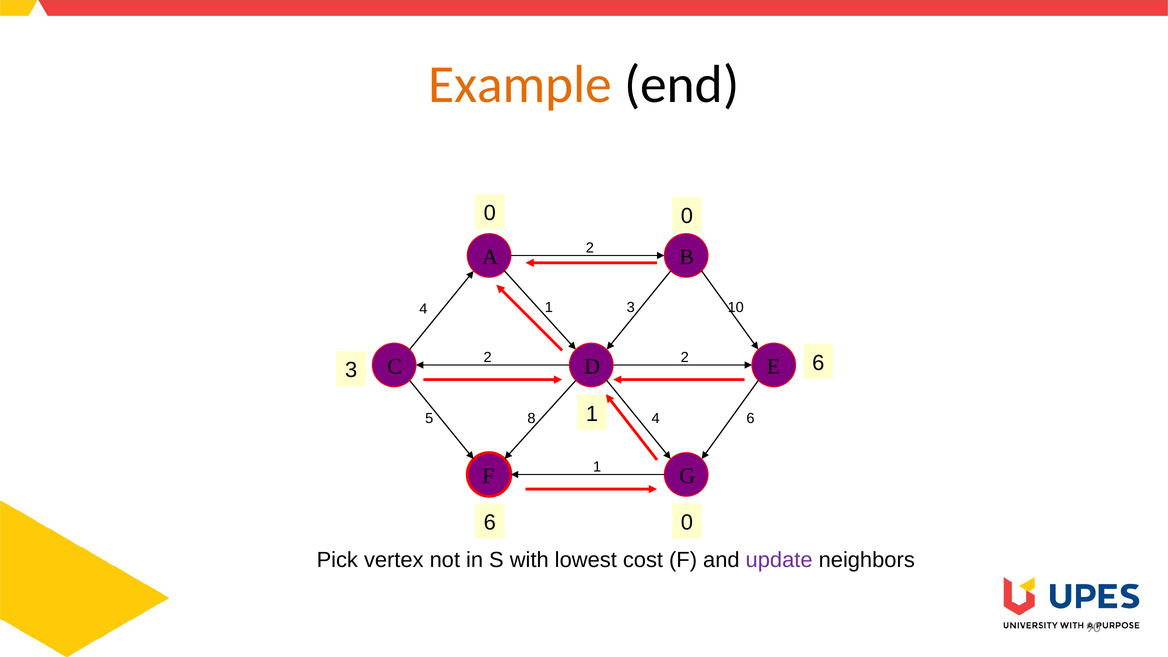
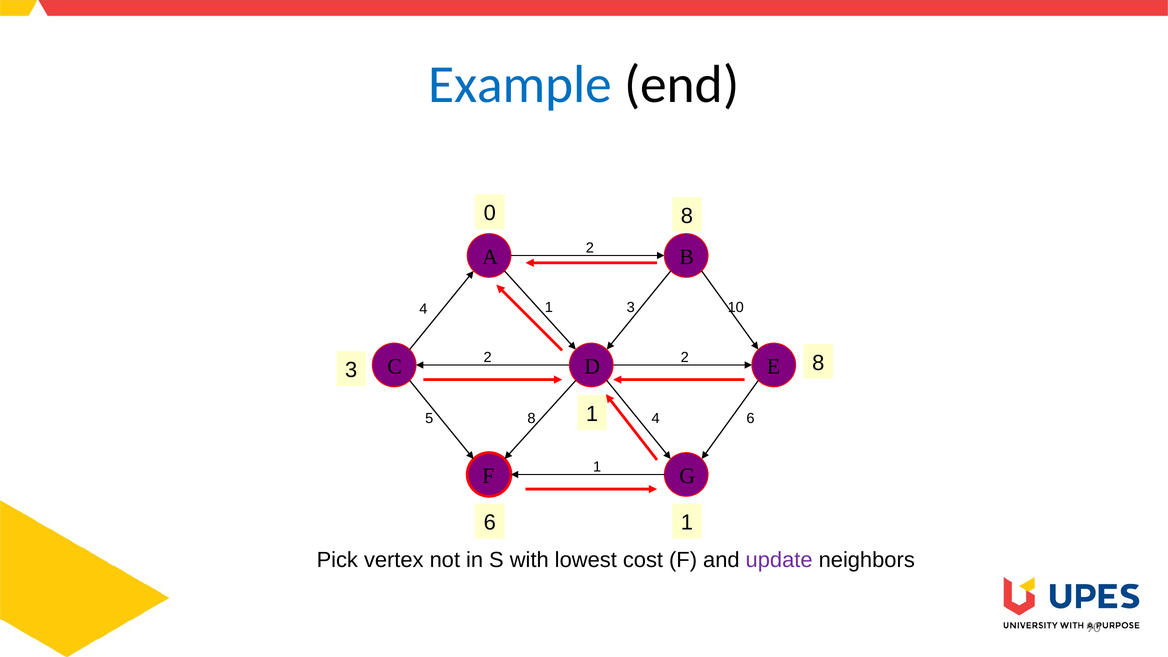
Example colour: orange -> blue
0 0: 0 -> 8
6 at (818, 363): 6 -> 8
6 0: 0 -> 1
